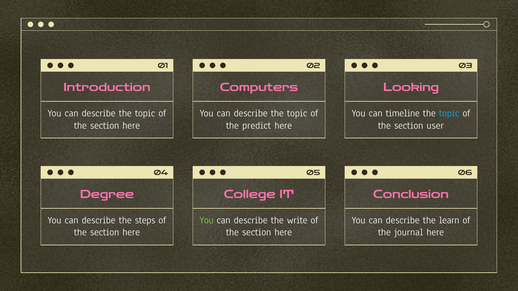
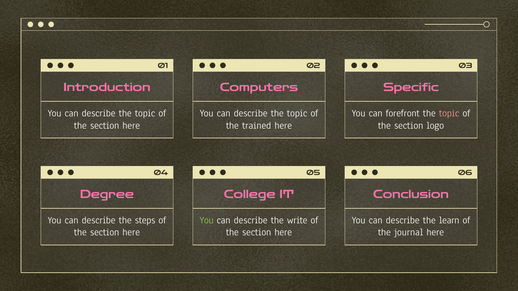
Looking: Looking -> Specific
timeline: timeline -> forefront
topic at (449, 113) colour: light blue -> pink
predict: predict -> trained
user: user -> logo
